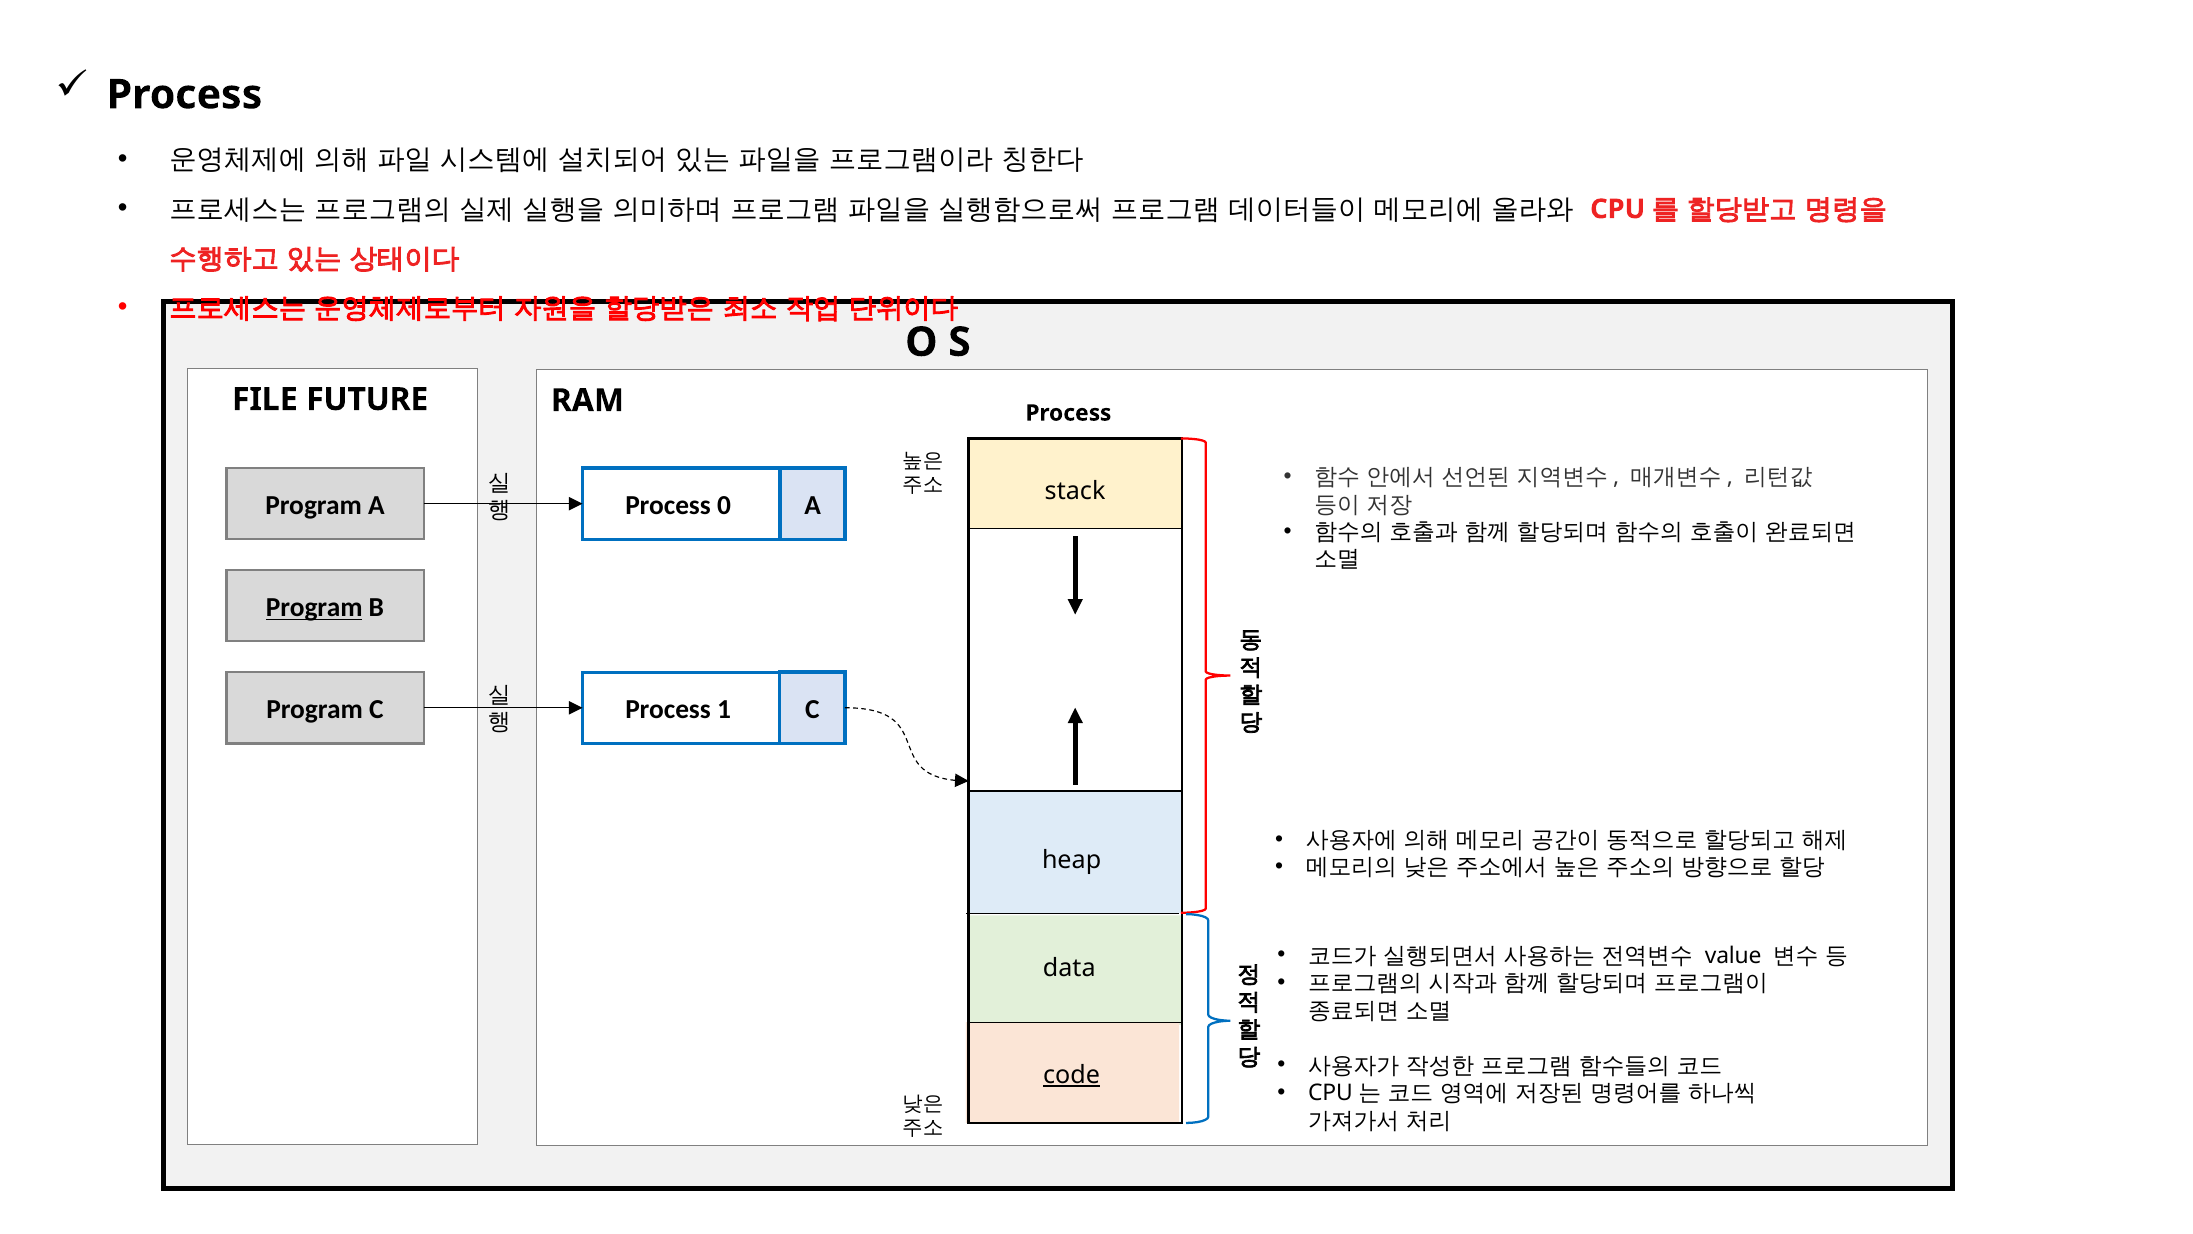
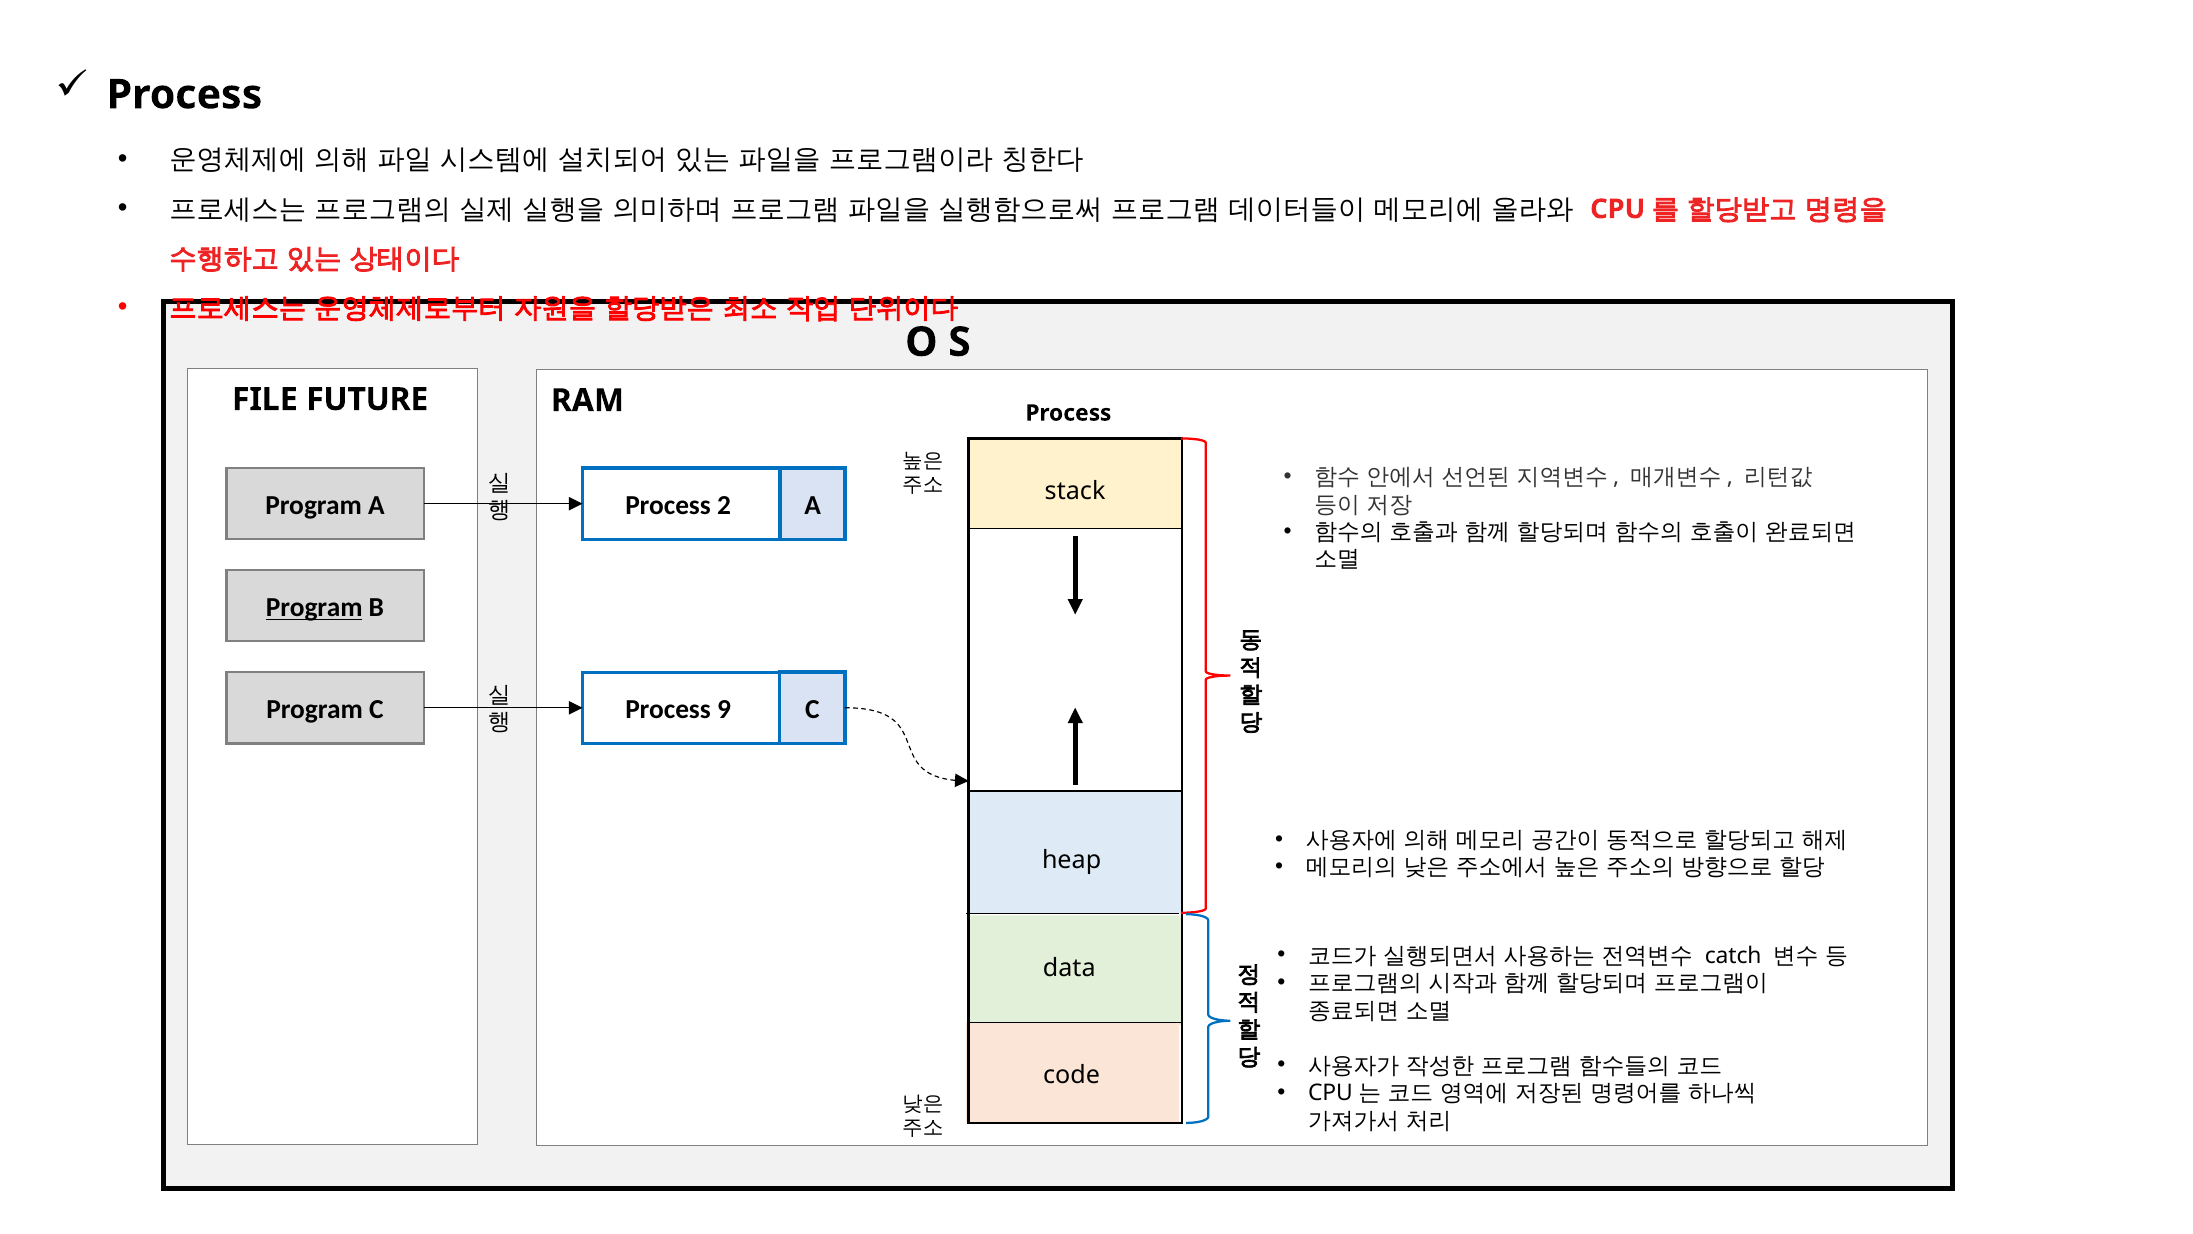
0: 0 -> 2
1: 1 -> 9
value: value -> catch
code underline: present -> none
